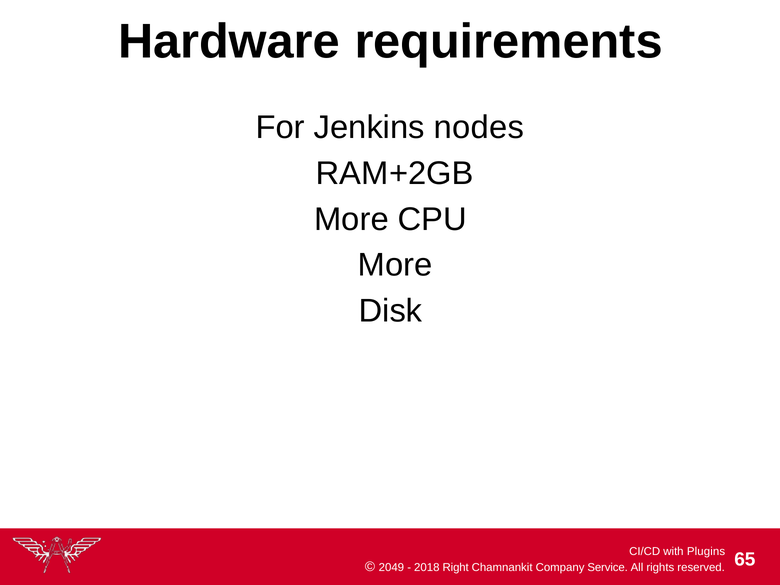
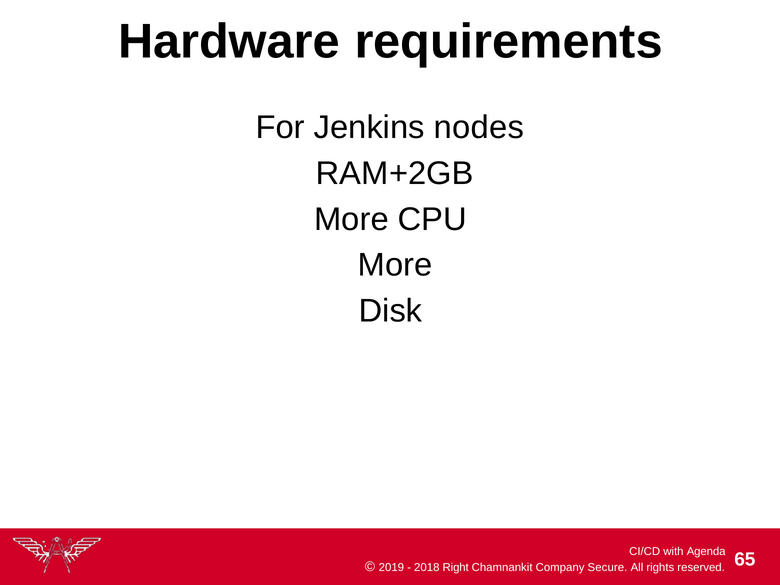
Plugins: Plugins -> Agenda
2049: 2049 -> 2019
Service: Service -> Secure
